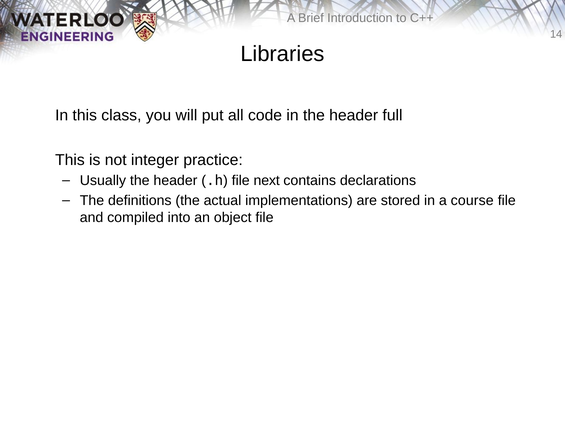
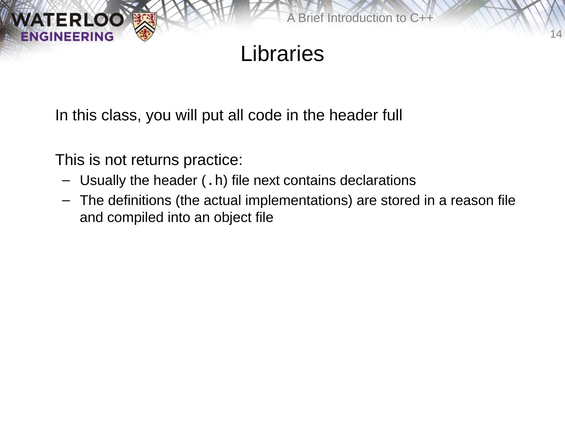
integer: integer -> returns
course: course -> reason
